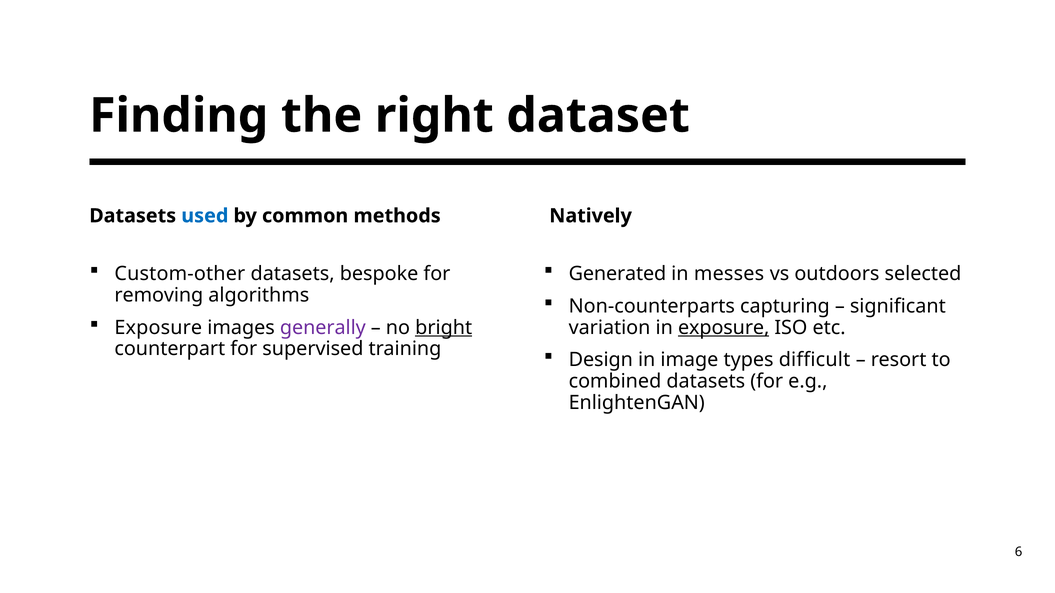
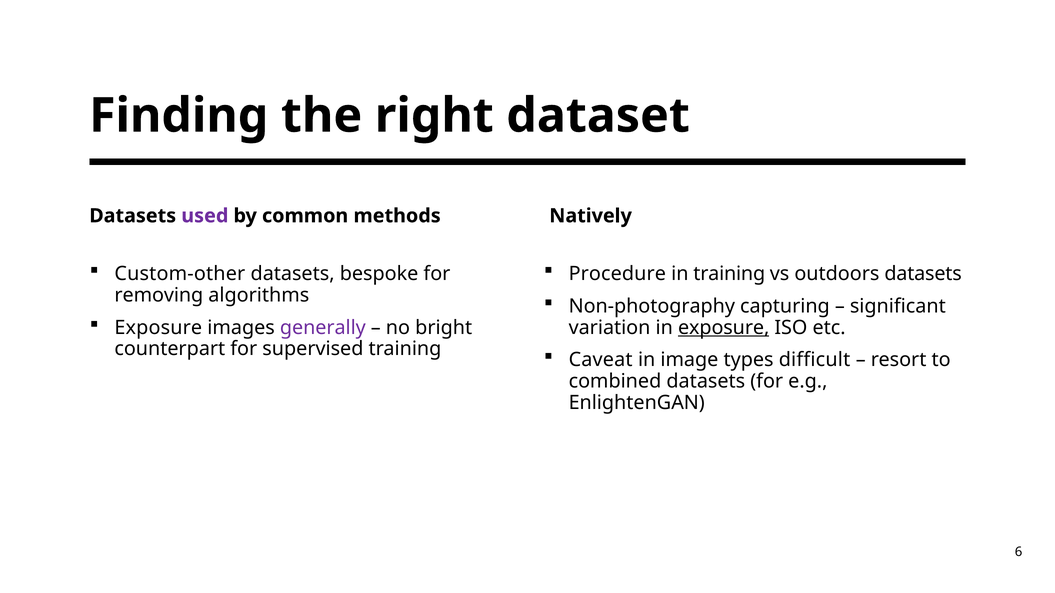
used colour: blue -> purple
Generated: Generated -> Procedure
in messes: messes -> training
outdoors selected: selected -> datasets
Non-counterparts: Non-counterparts -> Non-photography
bright underline: present -> none
Design: Design -> Caveat
